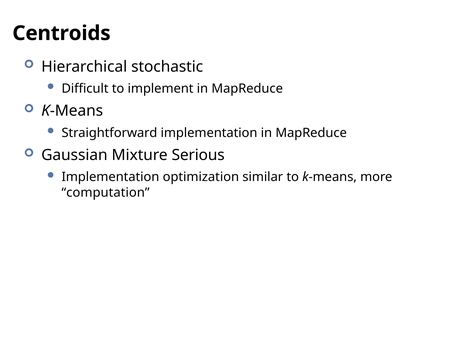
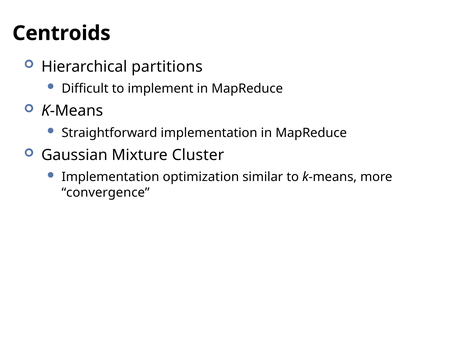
stochastic: stochastic -> partitions
Serious: Serious -> Cluster
computation: computation -> convergence
